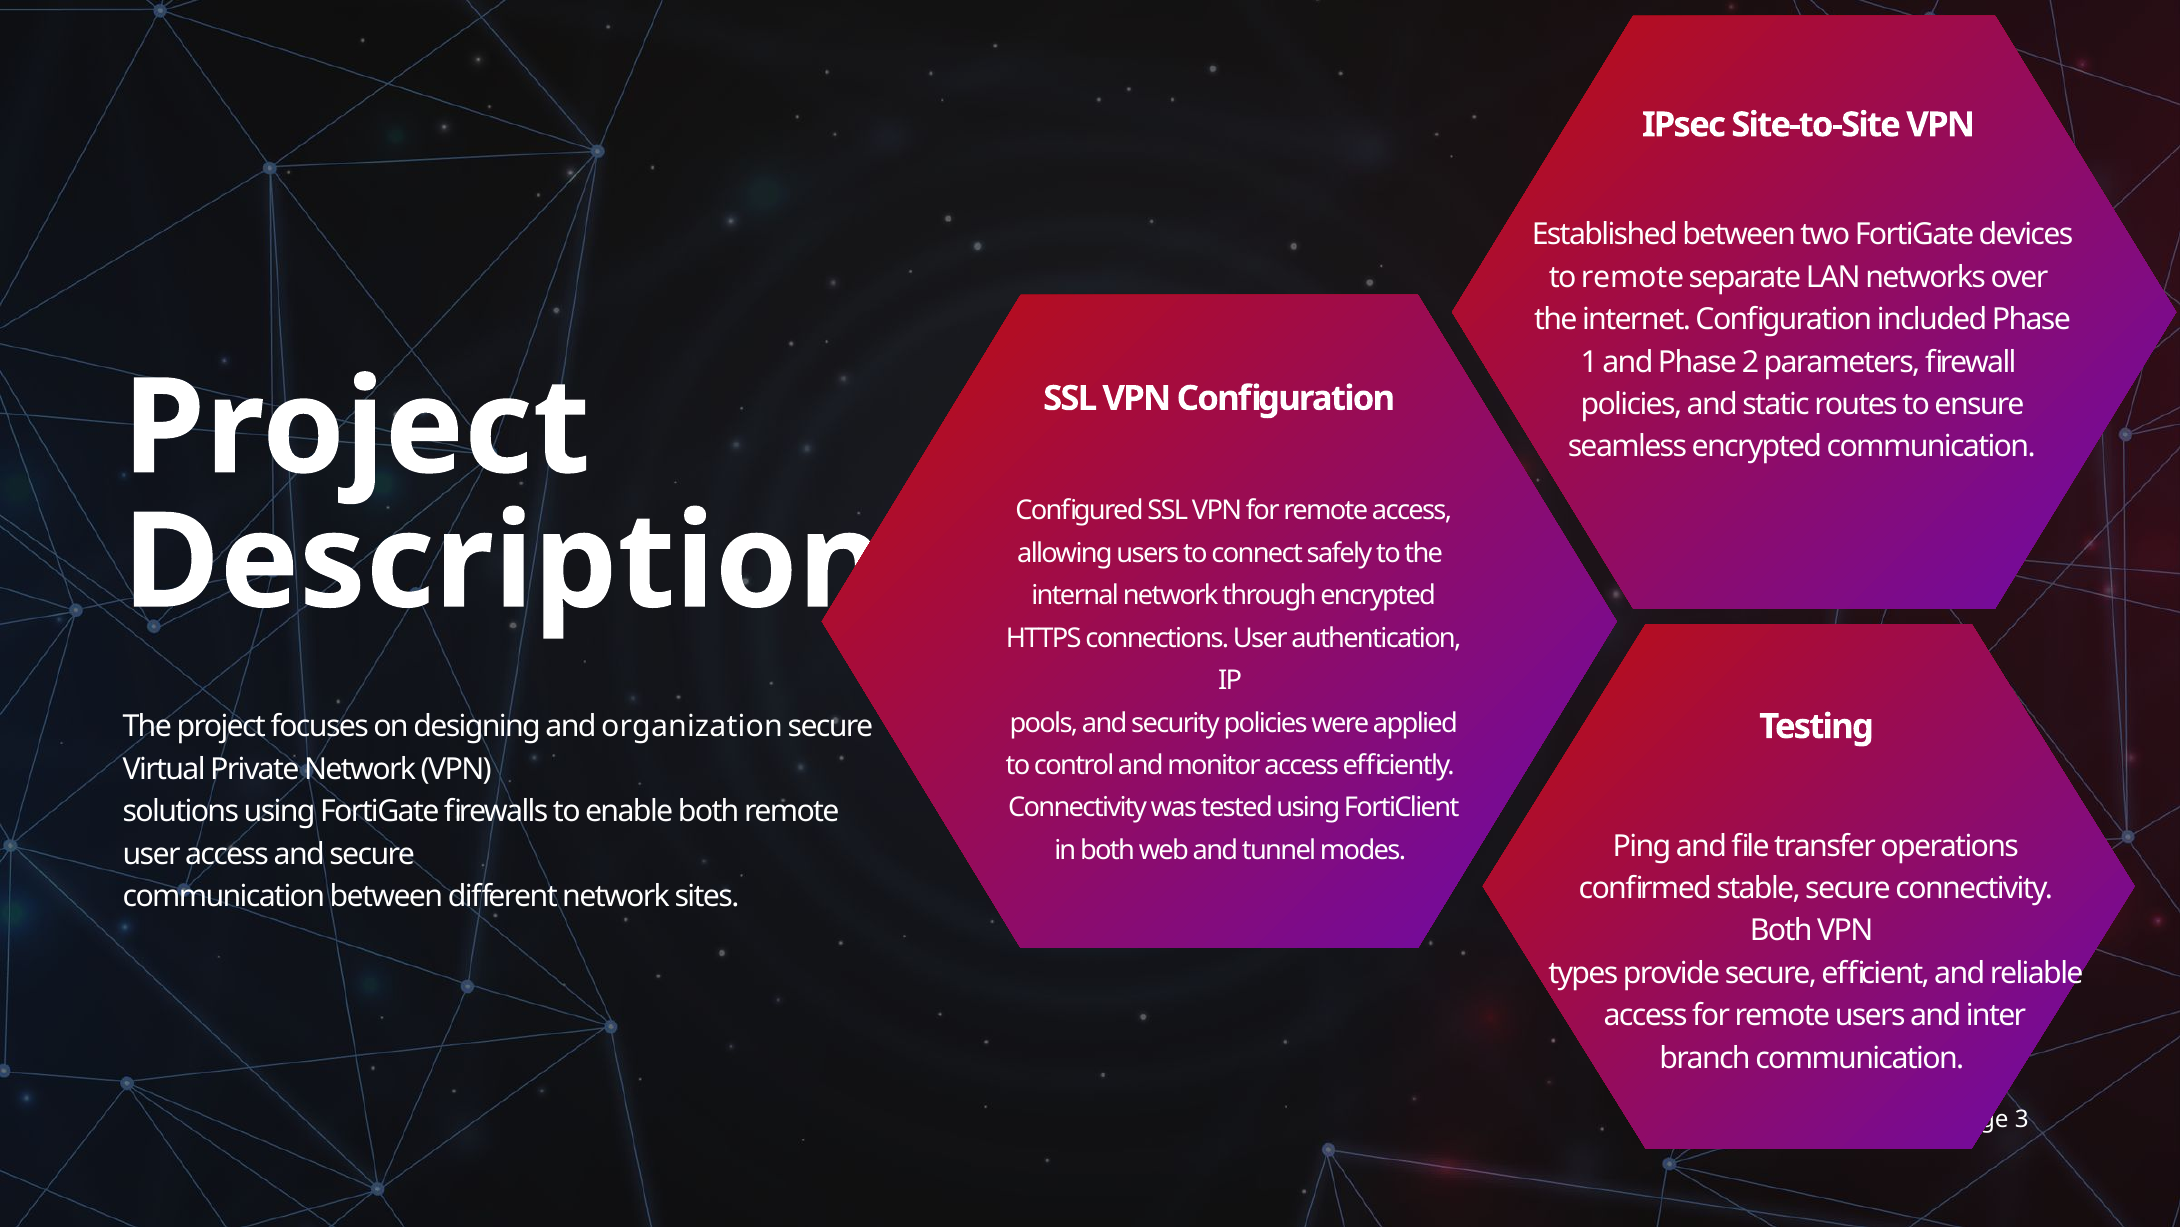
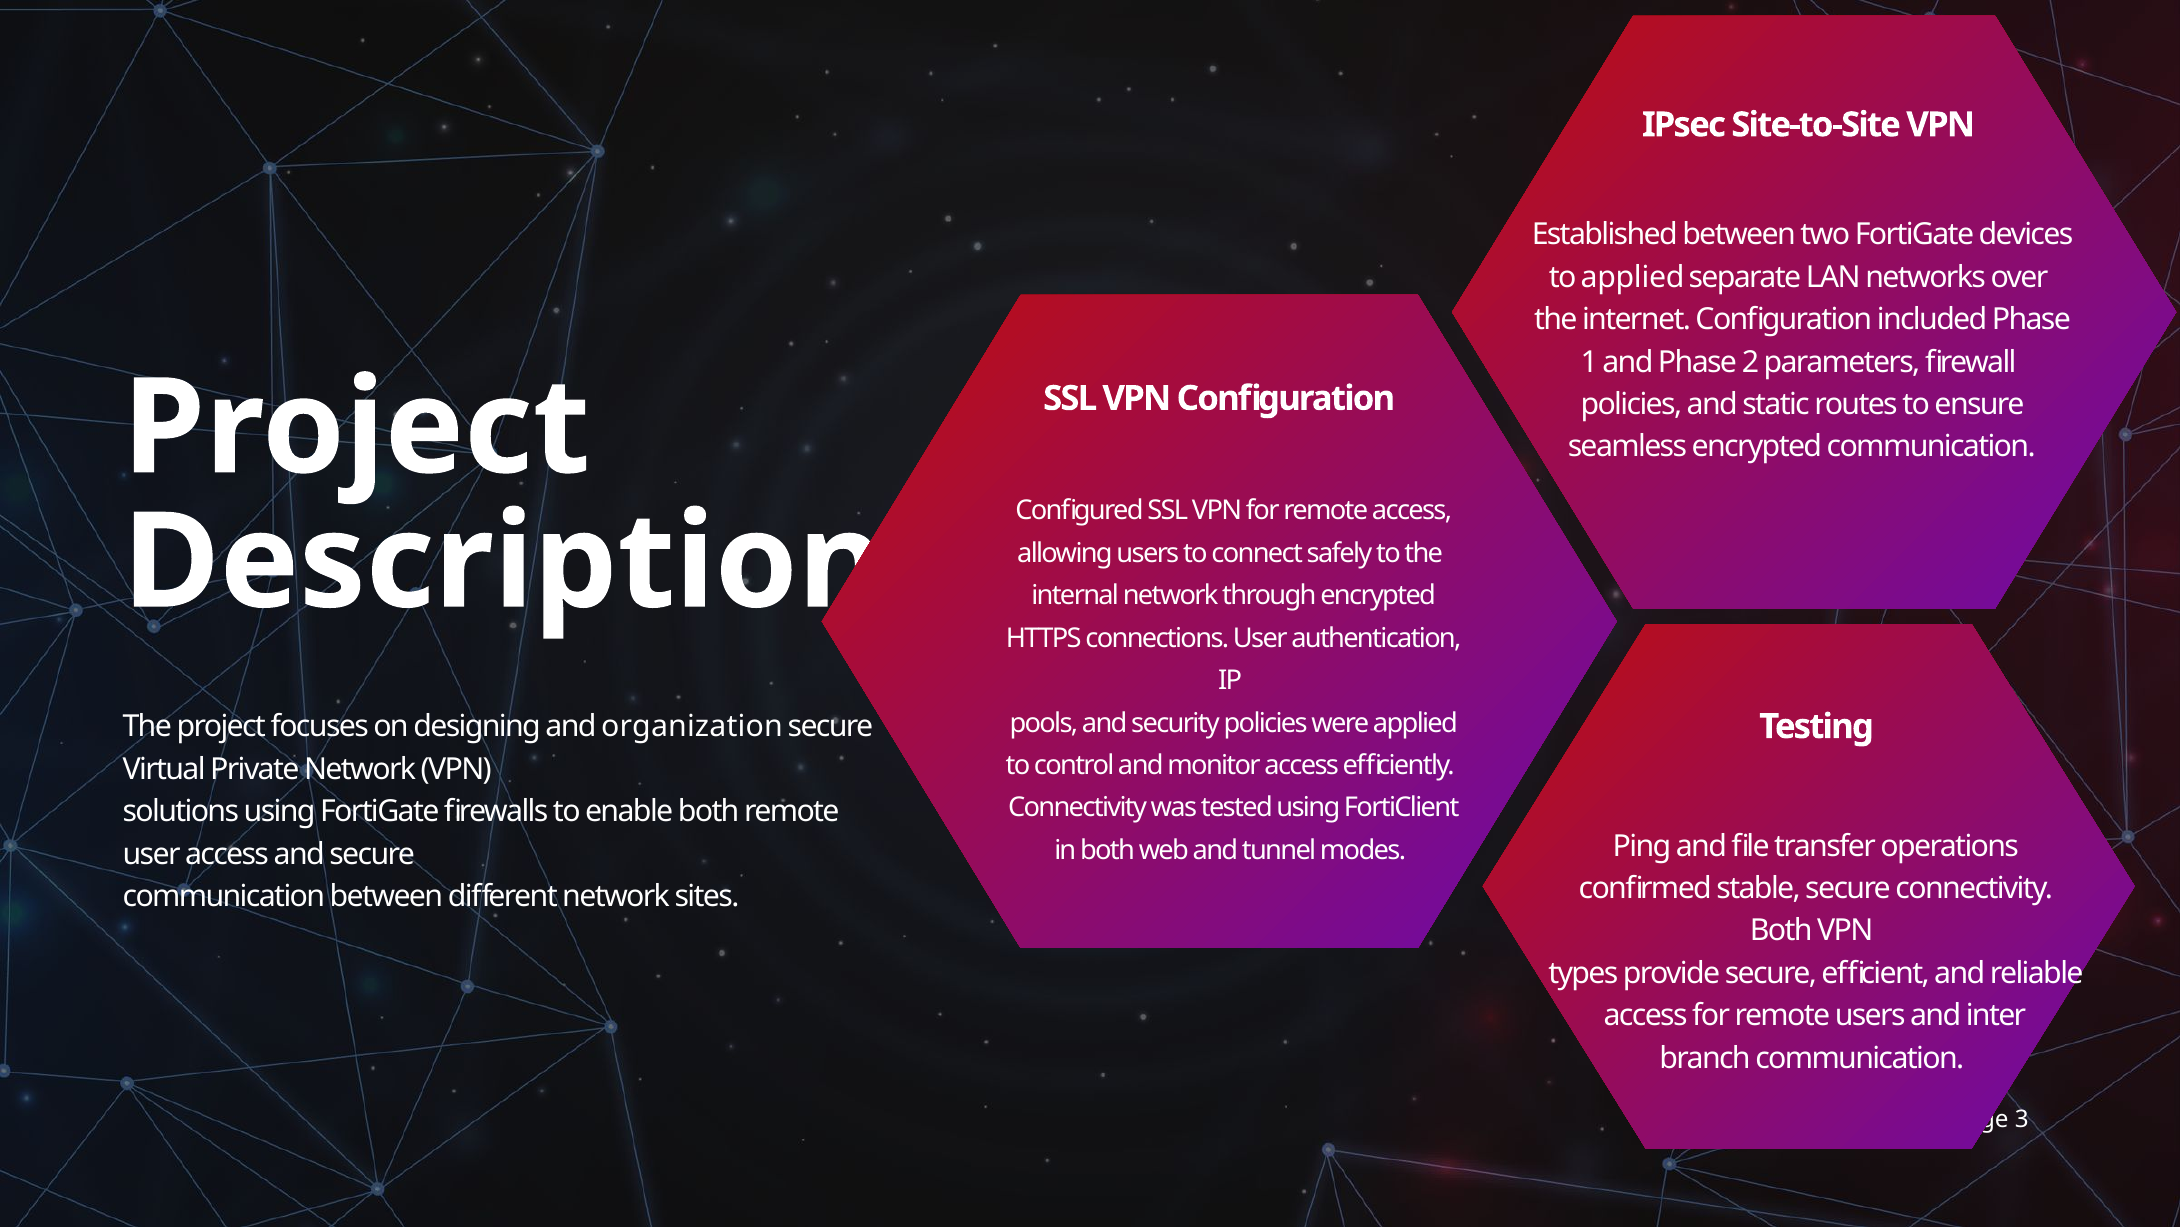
to remote: remote -> applied
